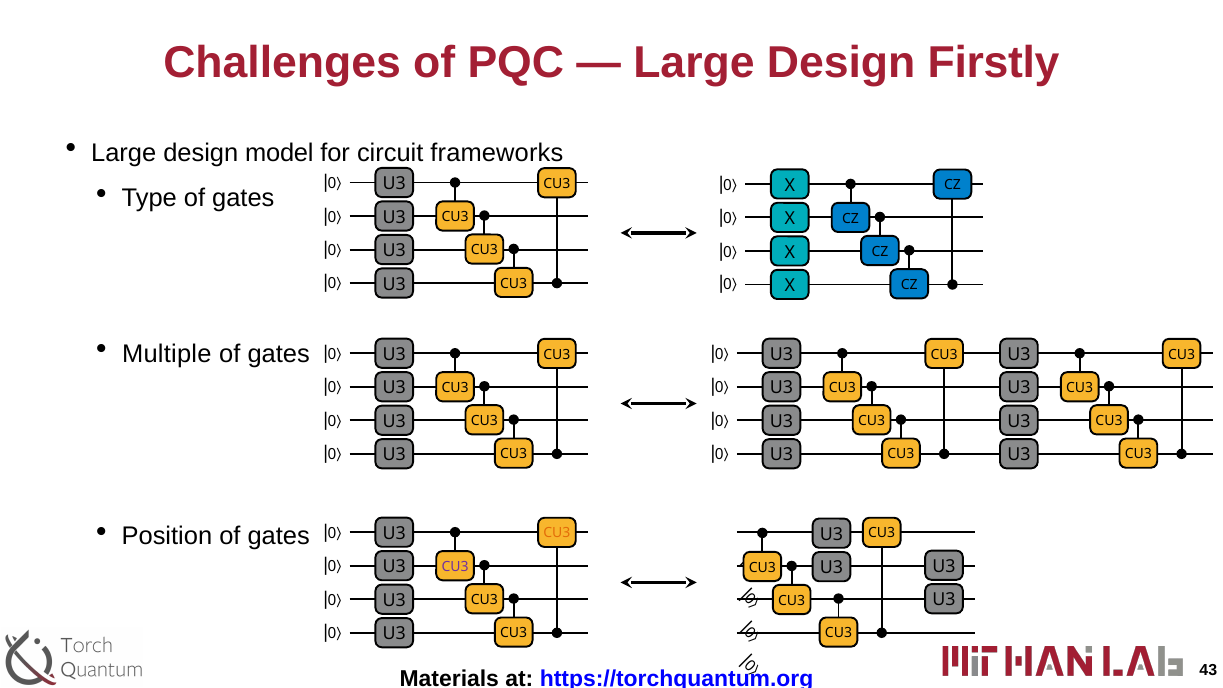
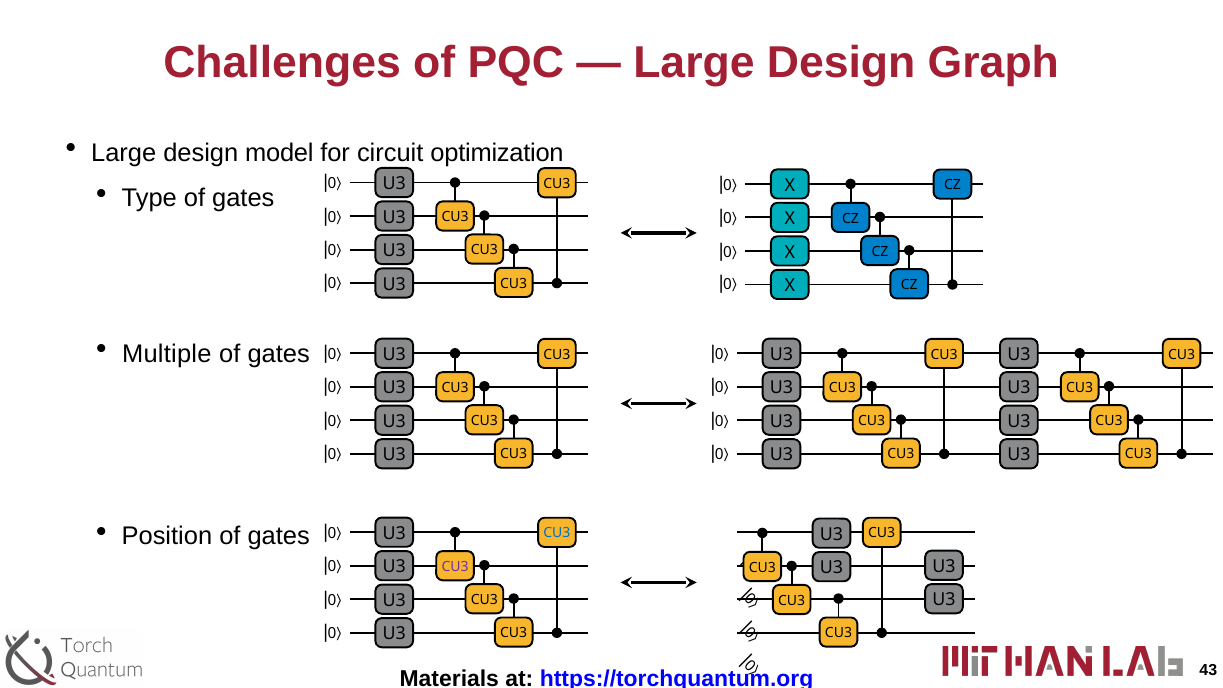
Firstly: Firstly -> Graph
frameworks: frameworks -> optimization
CU3 at (557, 533) colour: orange -> blue
